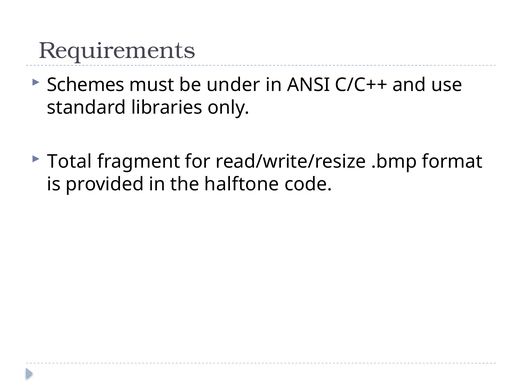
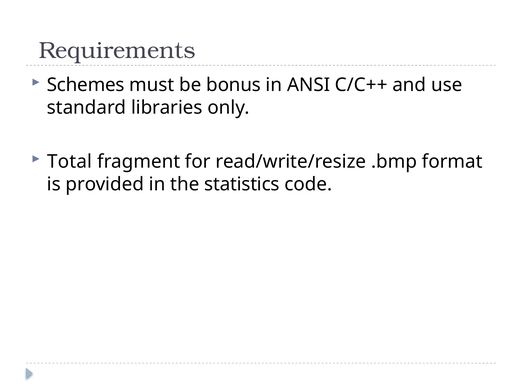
under: under -> bonus
halftone: halftone -> statistics
